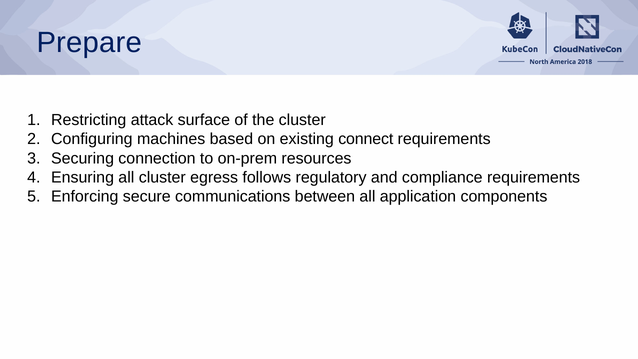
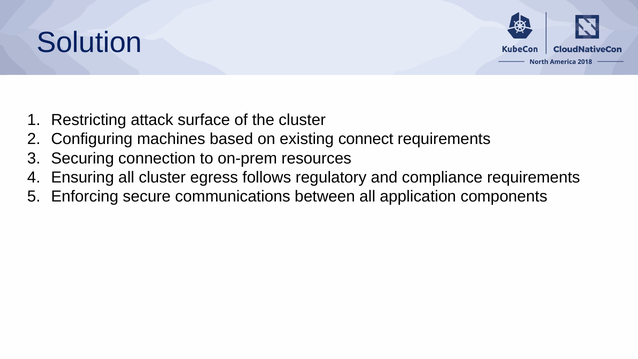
Prepare: Prepare -> Solution
